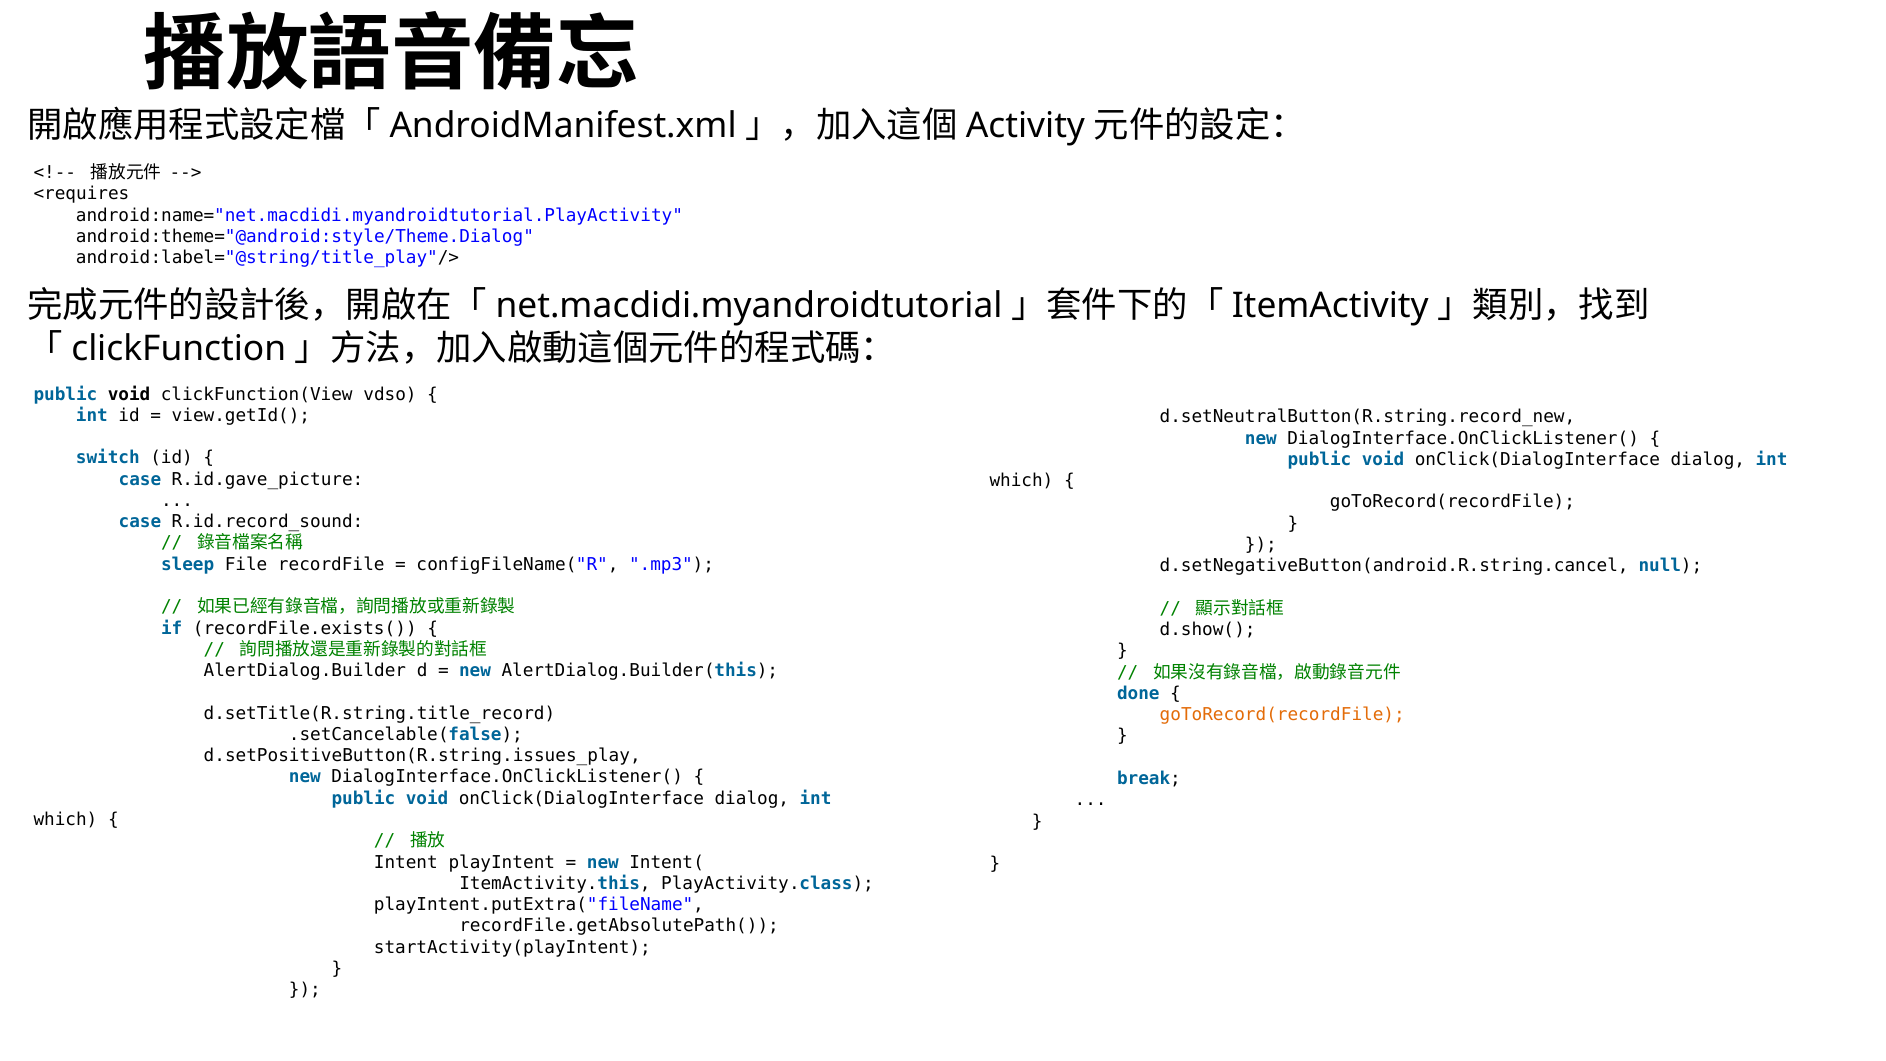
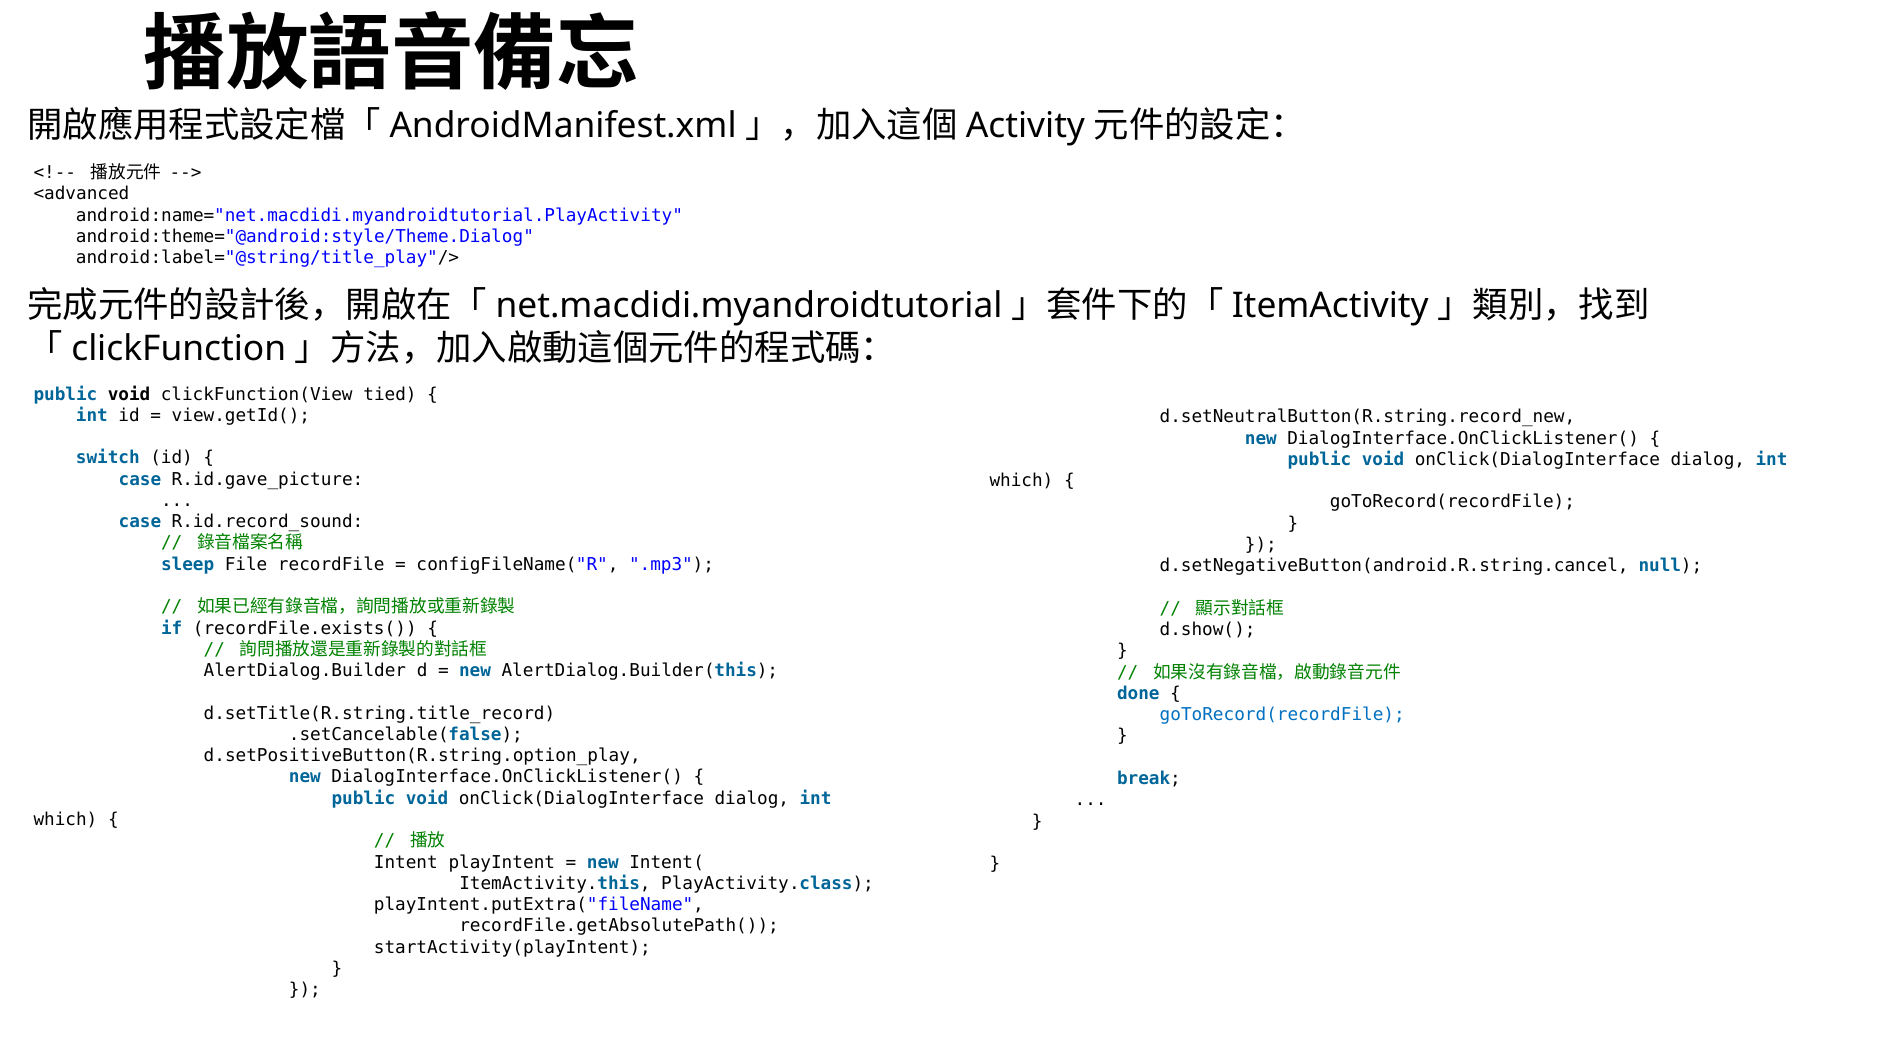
<requires: <requires -> <advanced
vdso: vdso -> tied
goToRecord(recordFile at (1282, 715) colour: orange -> blue
d.setPositiveButton(R.string.issues_play: d.setPositiveButton(R.string.issues_play -> d.setPositiveButton(R.string.option_play
